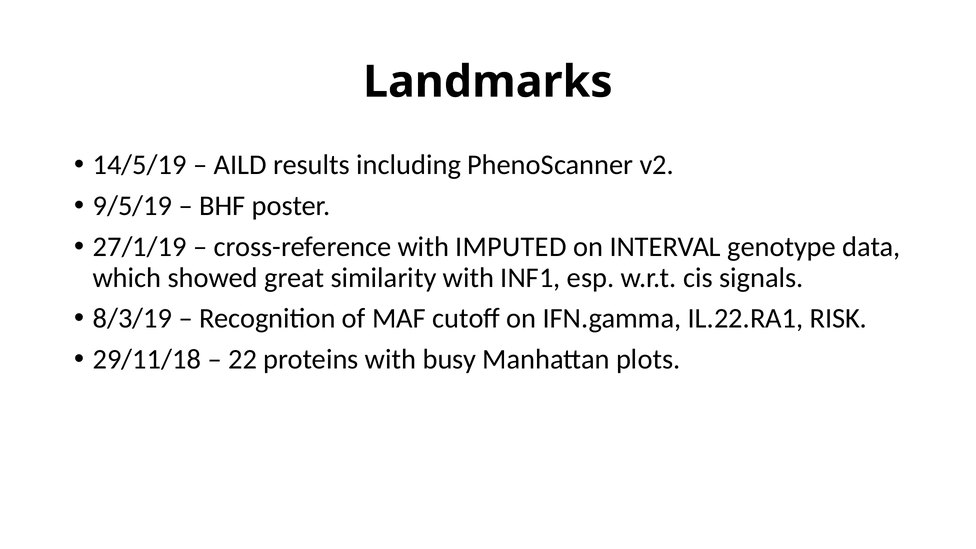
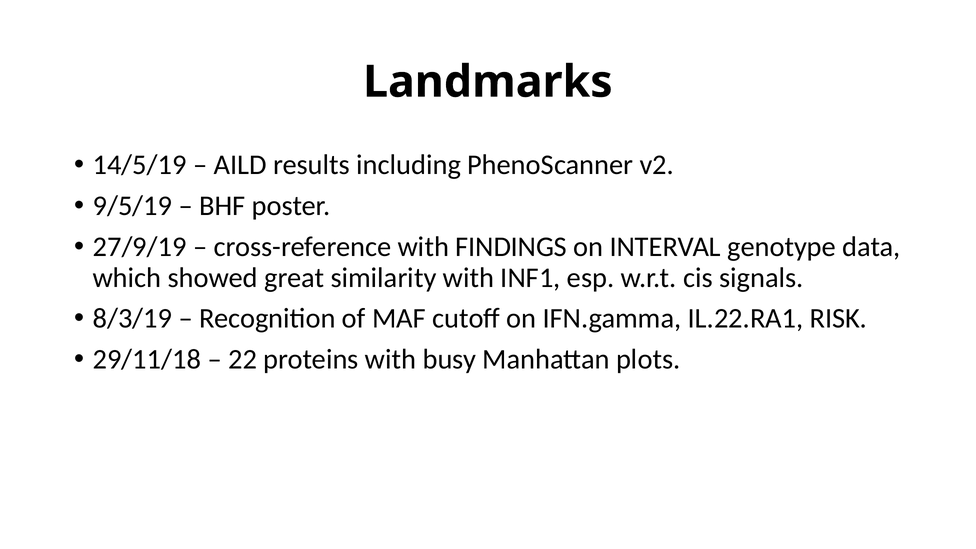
27/1/19: 27/1/19 -> 27/9/19
IMPUTED: IMPUTED -> FINDINGS
